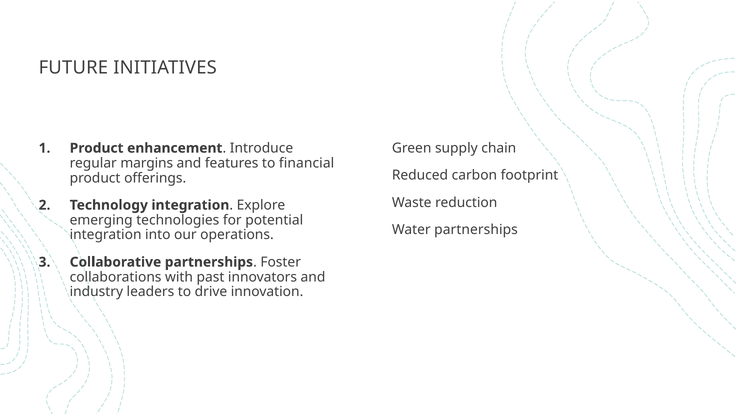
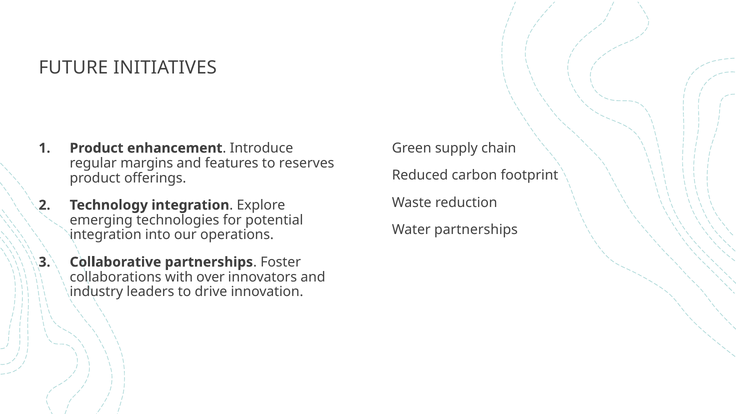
financial: financial -> reserves
past: past -> over
